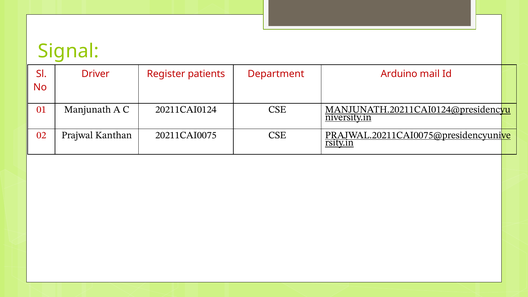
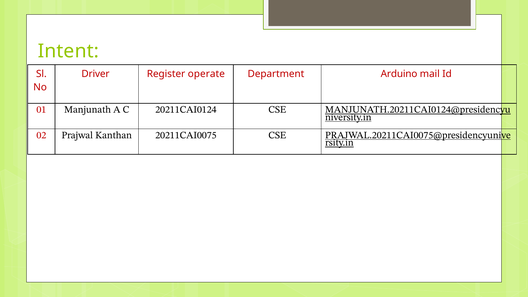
Signal: Signal -> Intent
patients: patients -> operate
